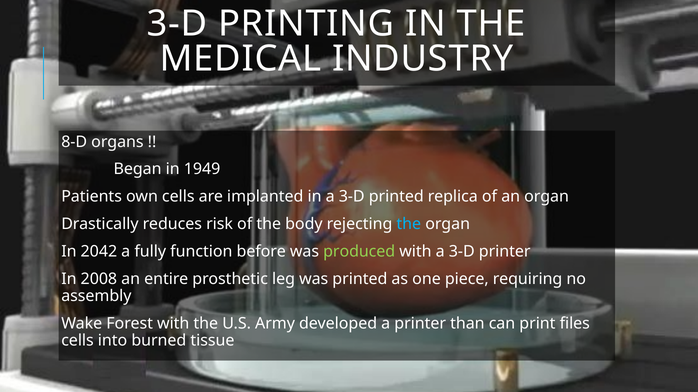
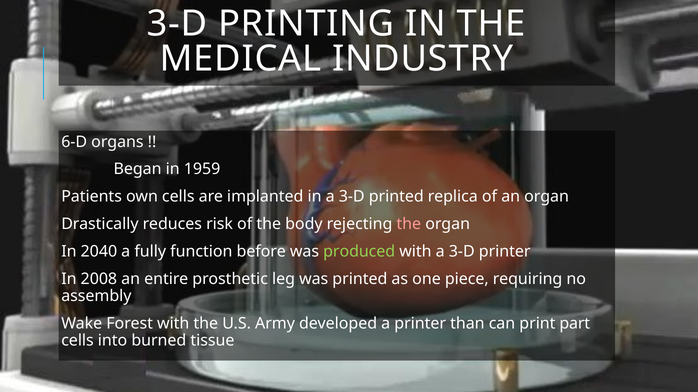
8-D: 8-D -> 6-D
1949: 1949 -> 1959
the at (409, 224) colour: light blue -> pink
2042: 2042 -> 2040
files: files -> part
